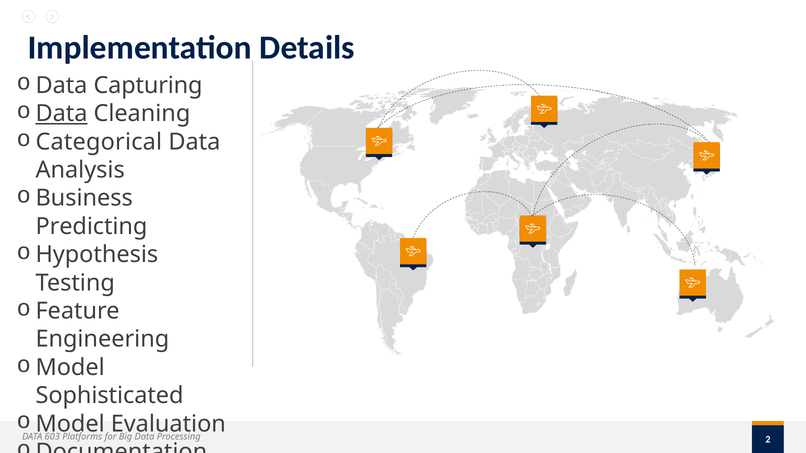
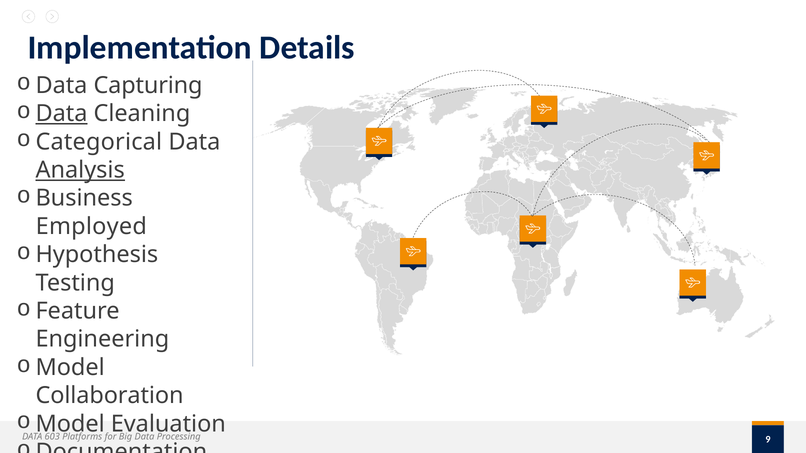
Analysis underline: none -> present
Predicting: Predicting -> Employed
Sophisticated: Sophisticated -> Collaboration
2: 2 -> 9
